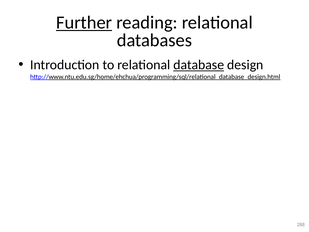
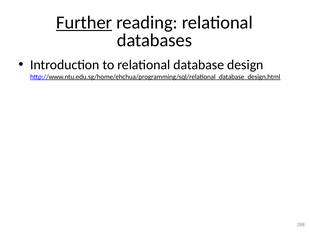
database underline: present -> none
